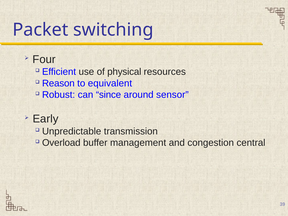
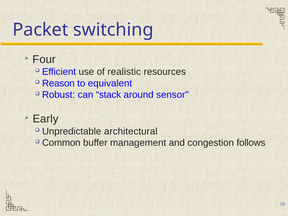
physical: physical -> realistic
since: since -> stack
transmission: transmission -> architectural
Overload: Overload -> Common
central: central -> follows
